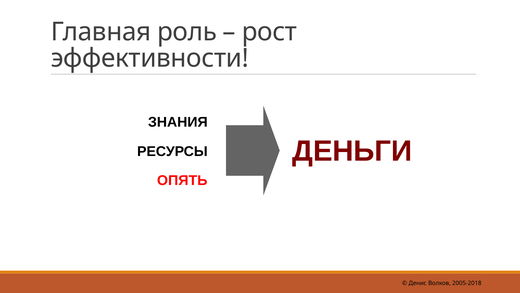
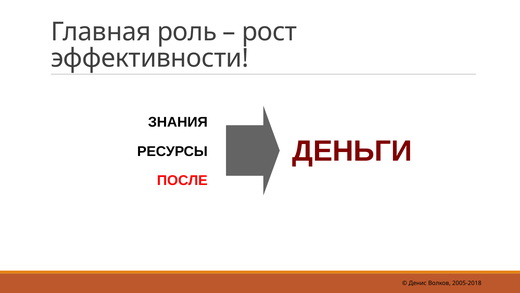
ОПЯТЬ: ОПЯТЬ -> ПОСЛЕ
